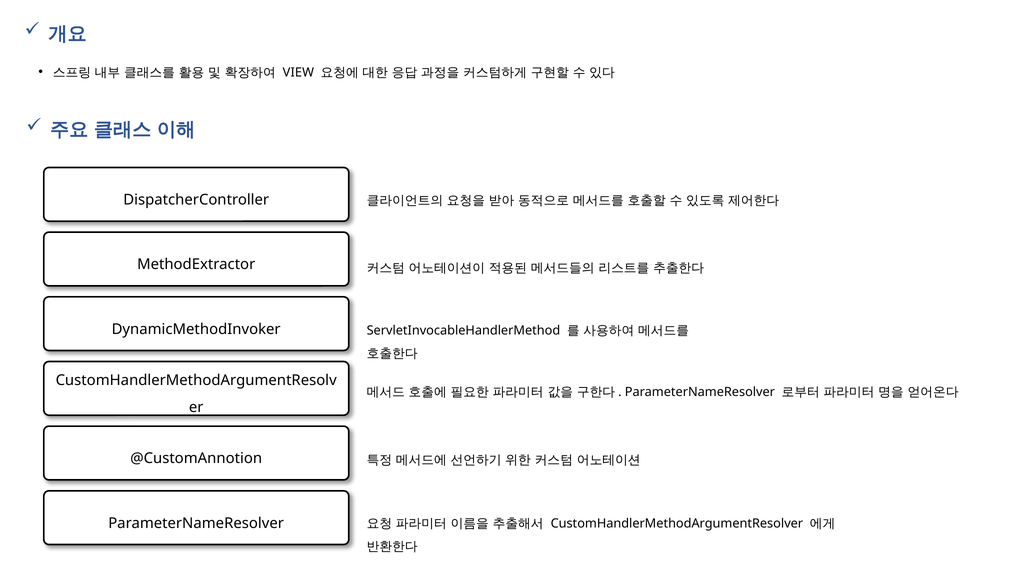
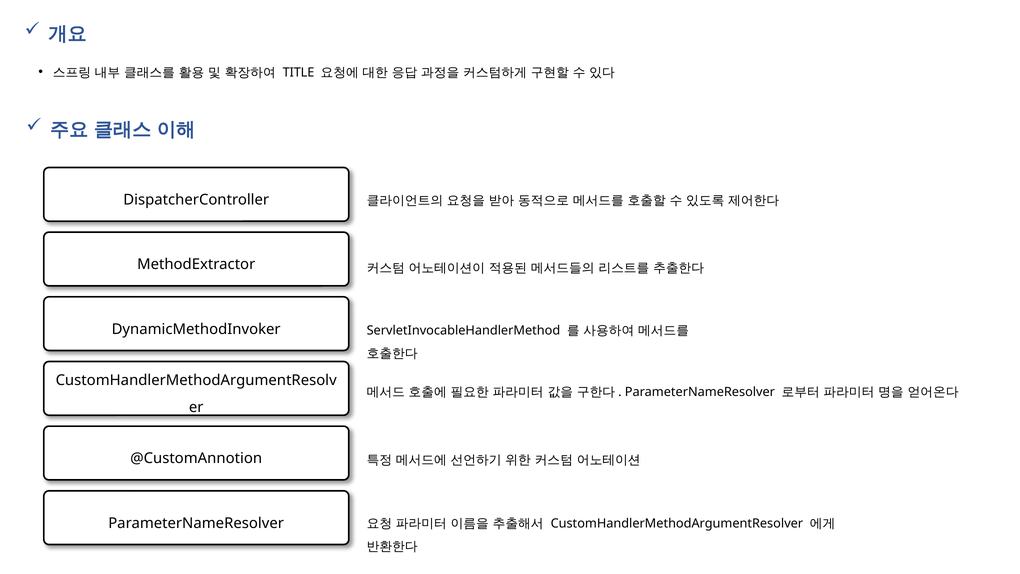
VIEW: VIEW -> TITLE
